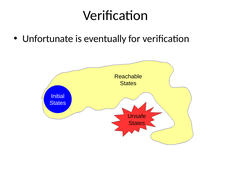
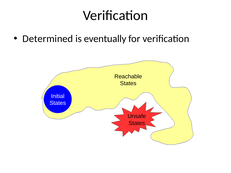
Unfortunate: Unfortunate -> Determined
